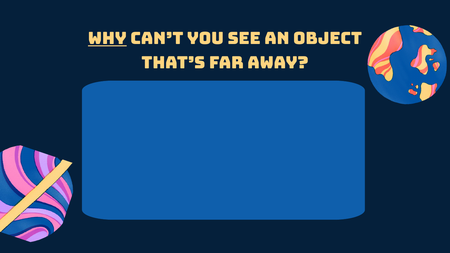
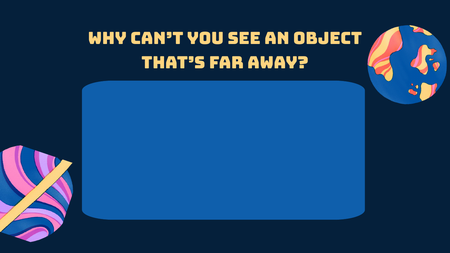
Why underline: present -> none
